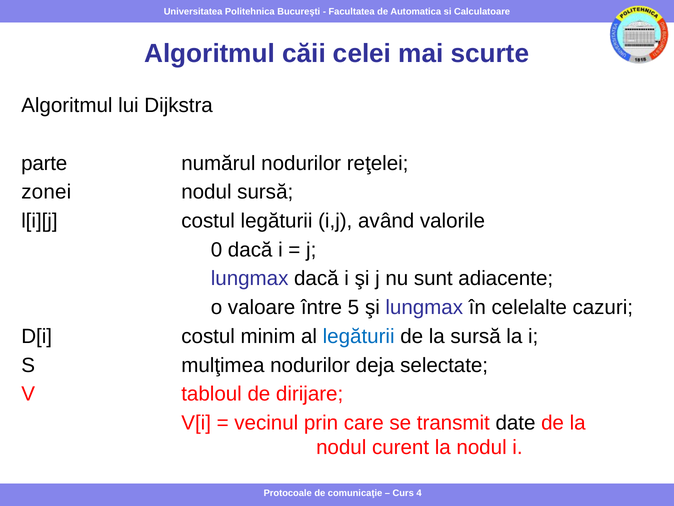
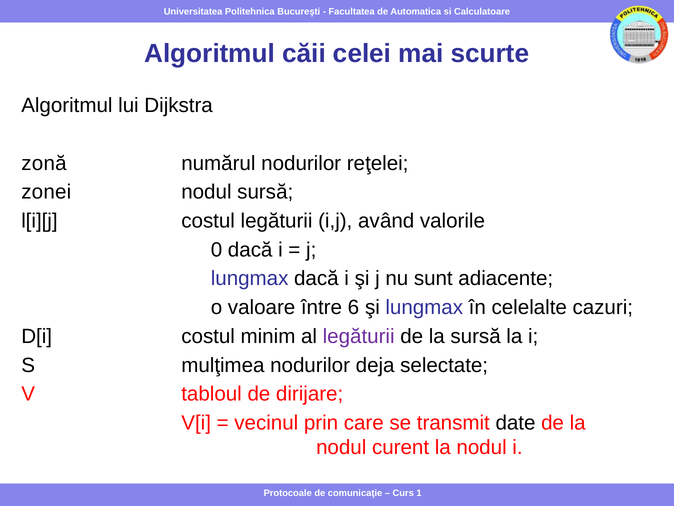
parte: parte -> zonă
5: 5 -> 6
legăturii at (359, 336) colour: blue -> purple
4: 4 -> 1
